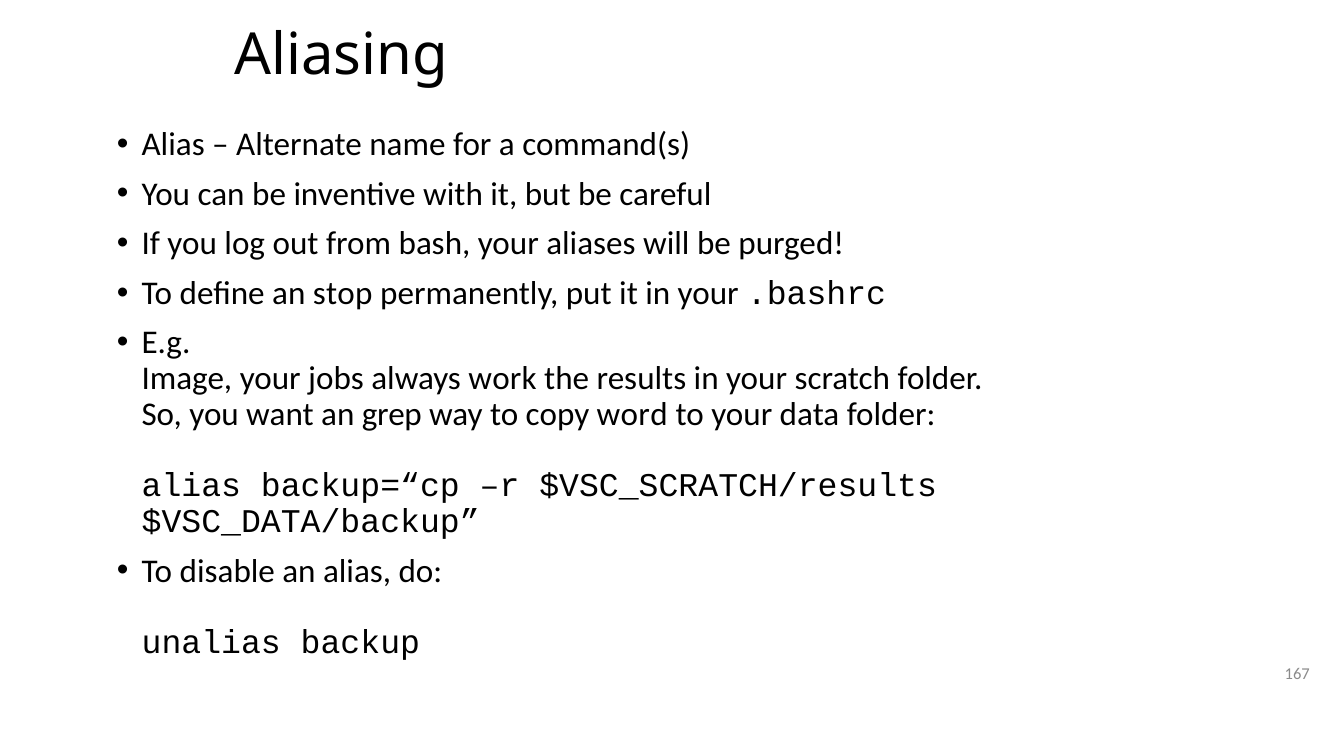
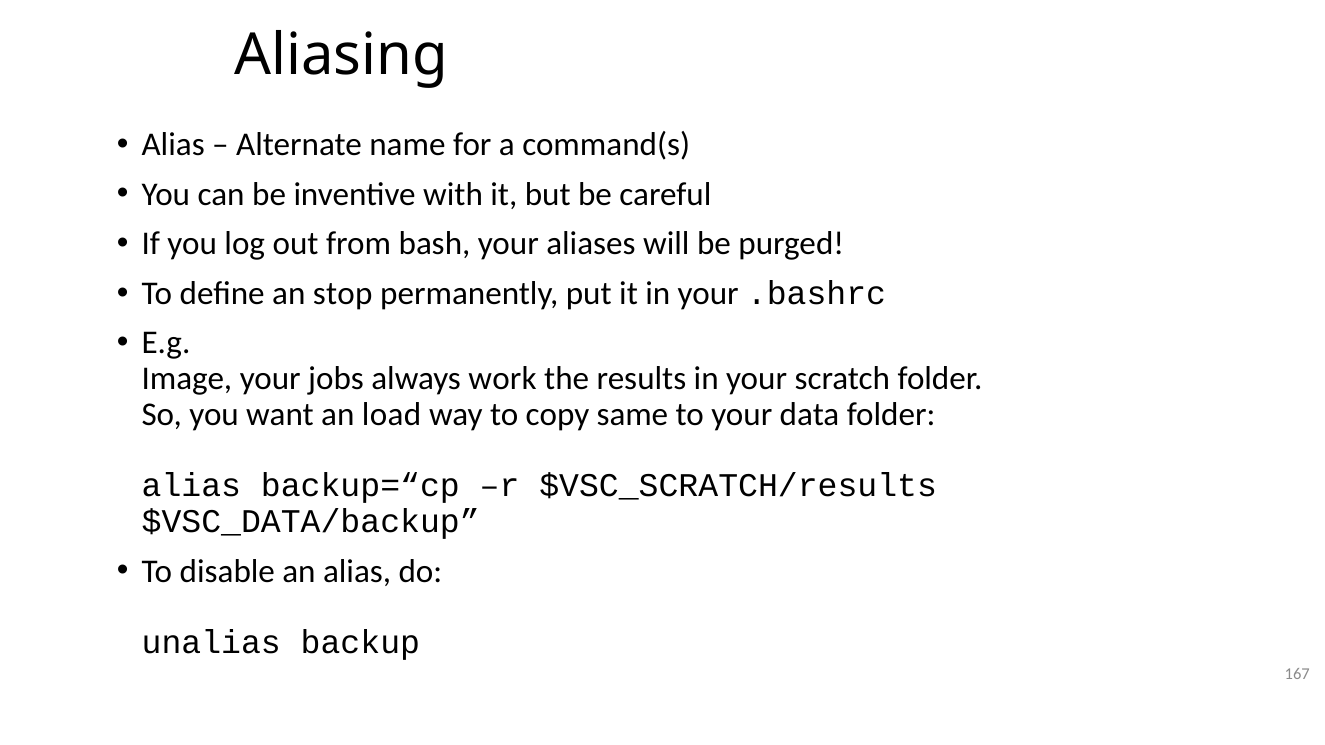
grep: grep -> load
word: word -> same
